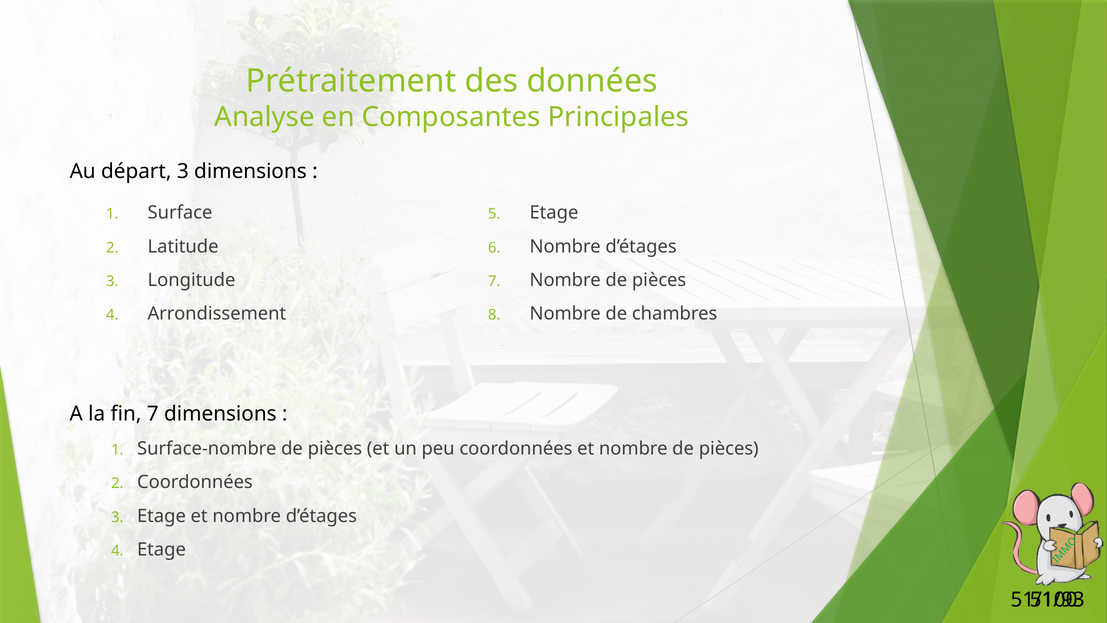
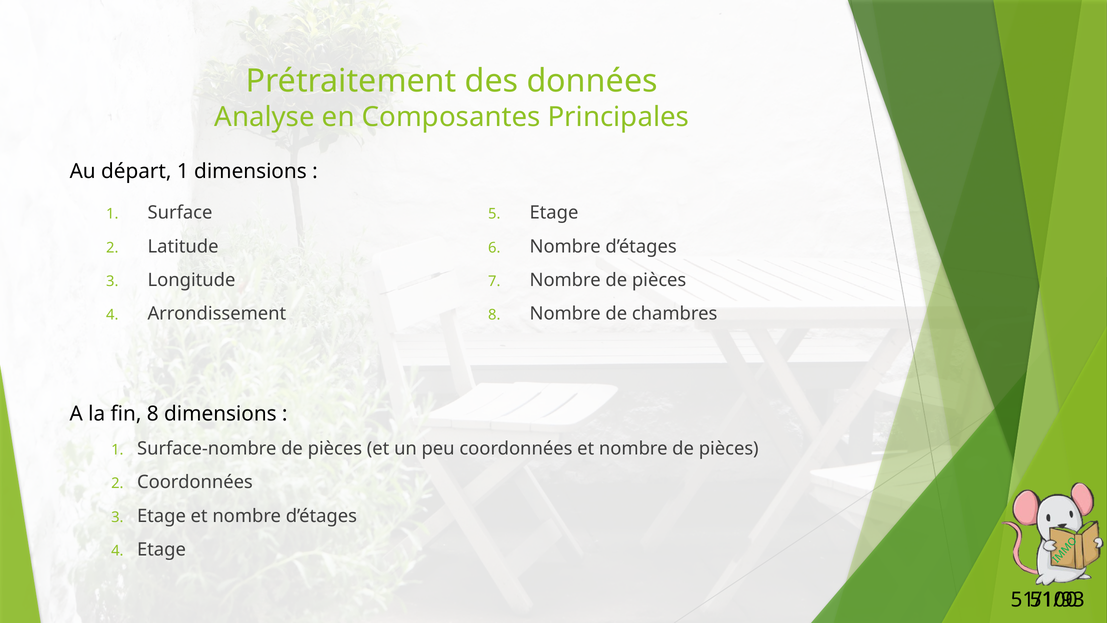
départ 3: 3 -> 1
fin 7: 7 -> 8
